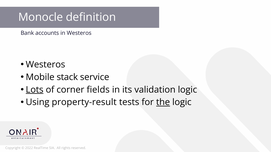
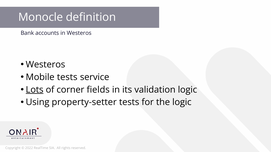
Mobile stack: stack -> tests
property-result: property-result -> property-setter
the underline: present -> none
